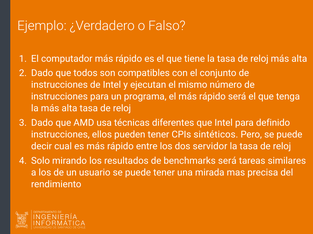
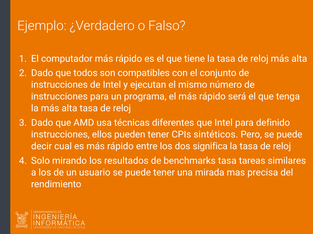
servidor: servidor -> significa
benchmarks será: será -> tasa
